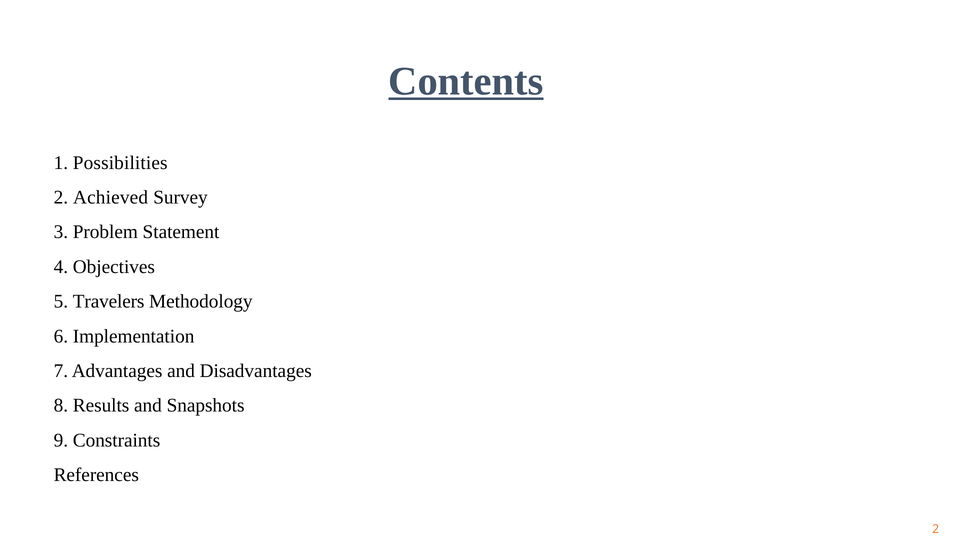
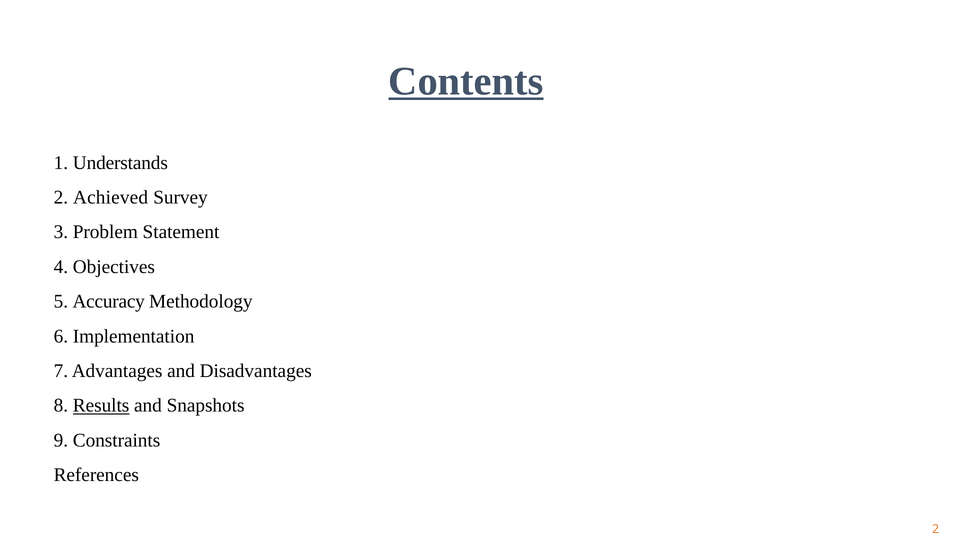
Possibilities: Possibilities -> Understands
Travelers: Travelers -> Accuracy
Results underline: none -> present
